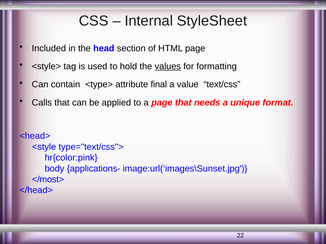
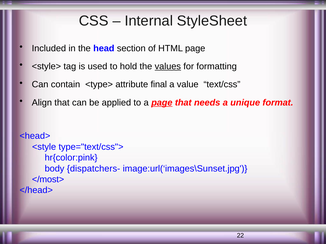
Calls: Calls -> Align
page at (162, 103) underline: none -> present
applications-: applications- -> dispatchers-
